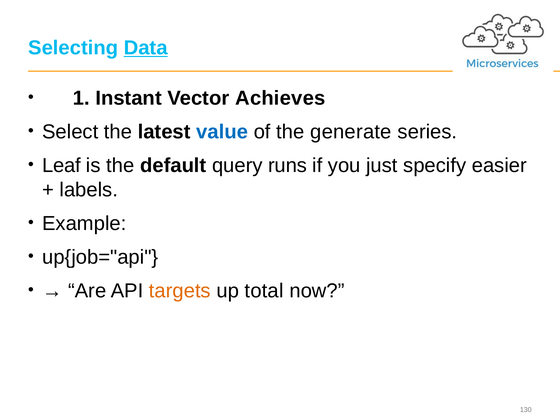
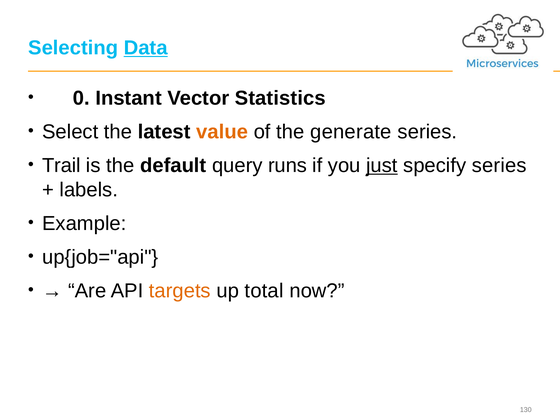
1: 1 -> 0
Achieves: Achieves -> Statistics
value colour: blue -> orange
Leaf: Leaf -> Trail
just underline: none -> present
specify easier: easier -> series
